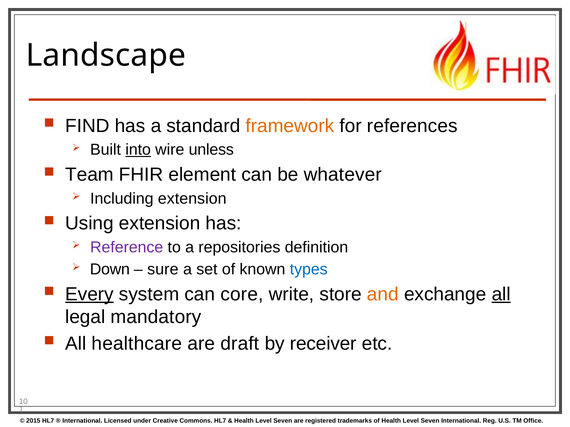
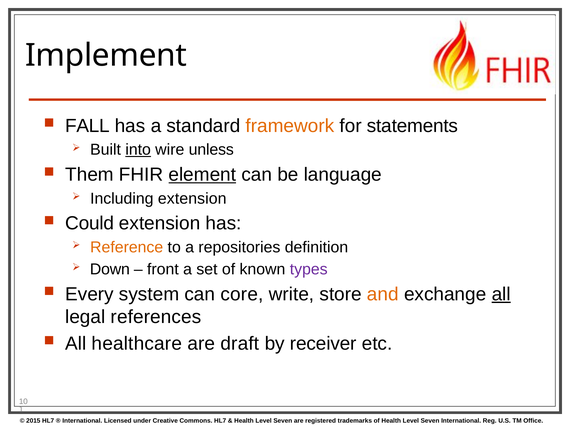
Landscape: Landscape -> Implement
FIND: FIND -> FALL
references: references -> statements
Team: Team -> Them
element underline: none -> present
whatever: whatever -> language
Using: Using -> Could
Reference colour: purple -> orange
sure: sure -> front
types colour: blue -> purple
Every underline: present -> none
mandatory: mandatory -> references
